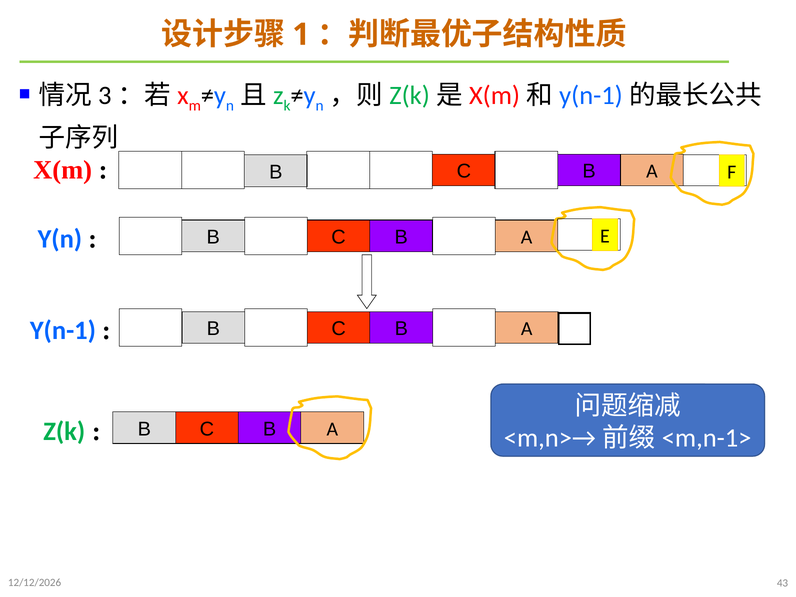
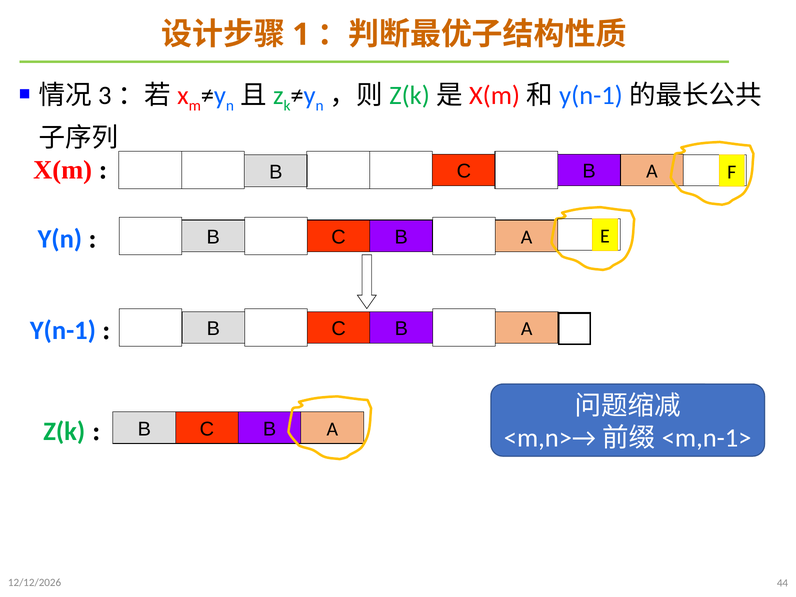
43: 43 -> 44
